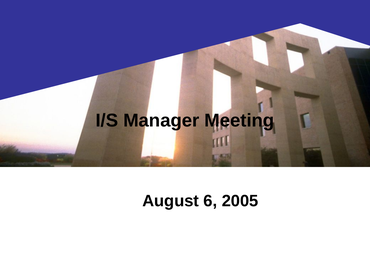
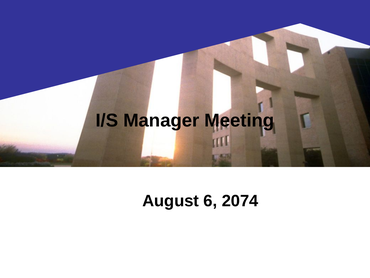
2005: 2005 -> 2074
